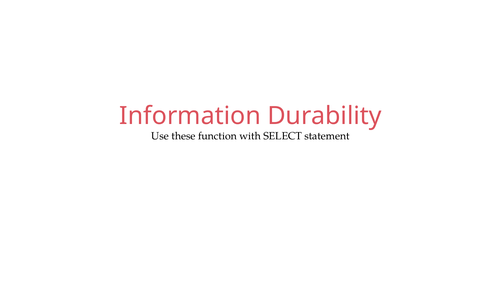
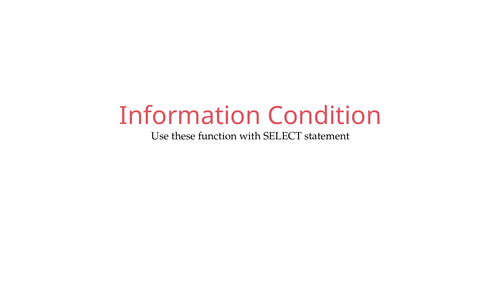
Durability: Durability -> Condition
